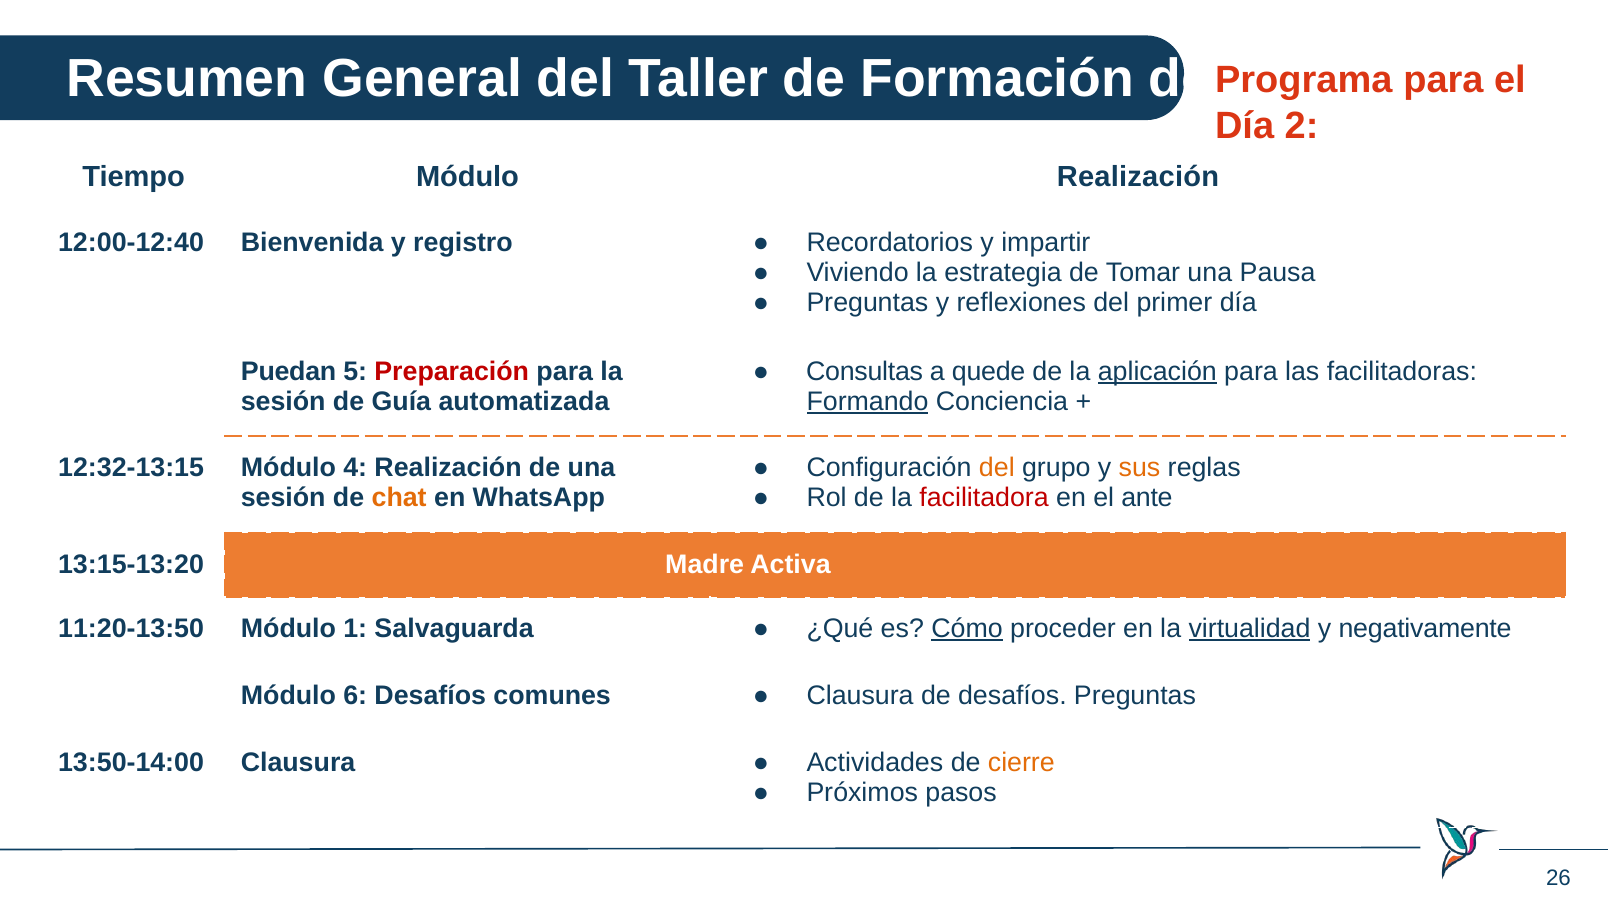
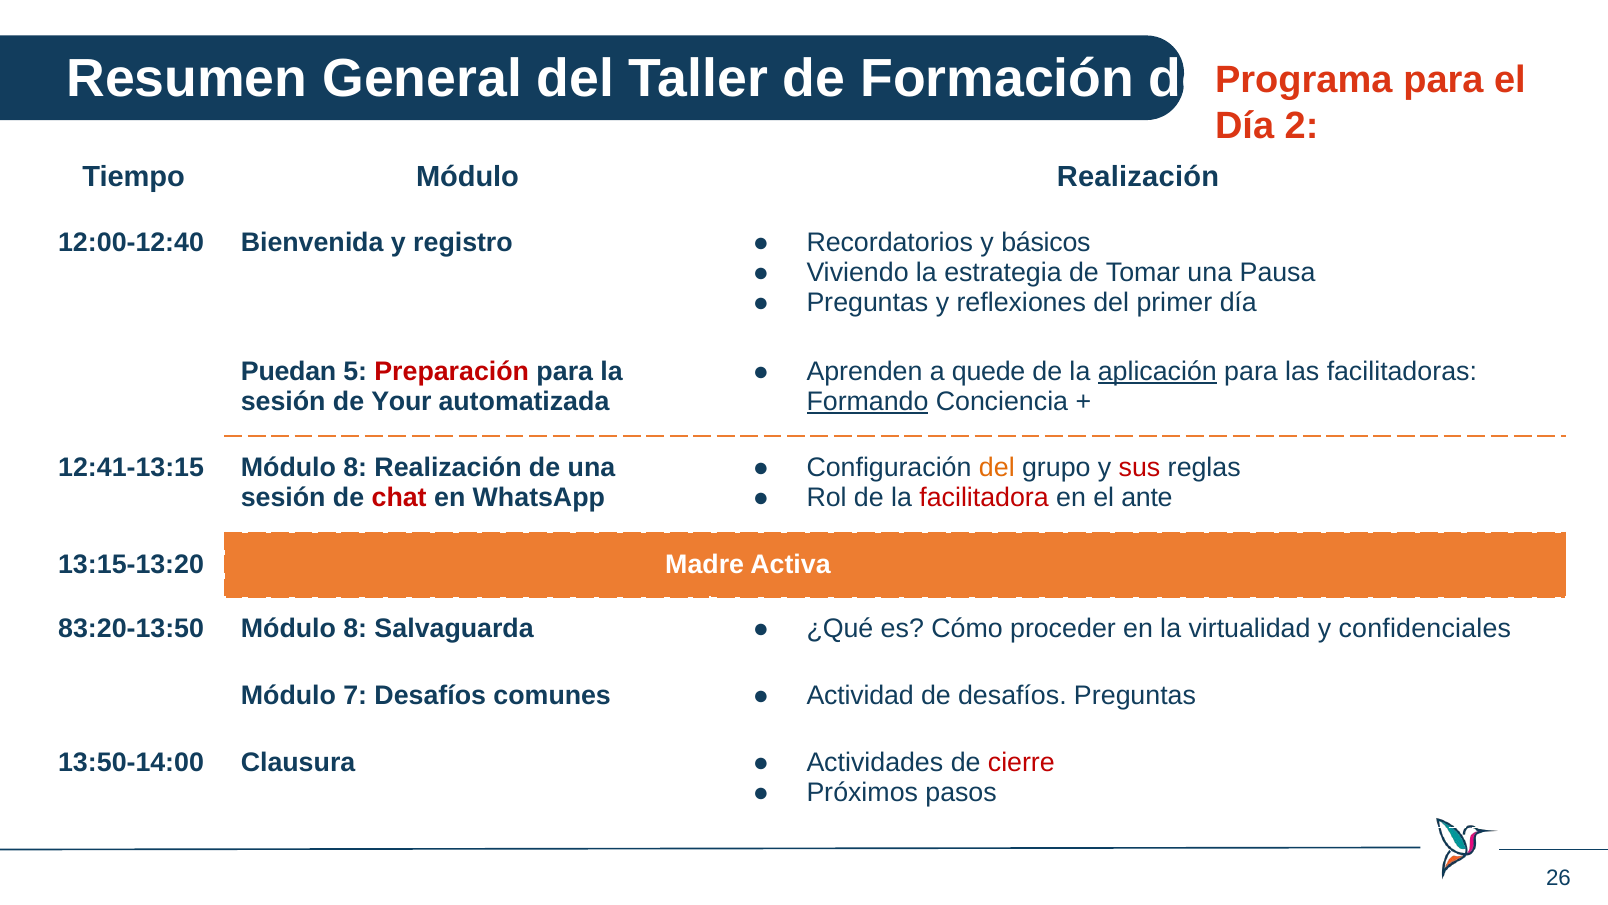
impartir: impartir -> básicos
Consultas: Consultas -> Aprenden
Guía: Guía -> Your
12:32-13:15: 12:32-13:15 -> 12:41-13:15
4 at (355, 468): 4 -> 8
sus colour: orange -> red
chat colour: orange -> red
11:20-13:50: 11:20-13:50 -> 83:20-13:50
1 at (355, 628): 1 -> 8
Cómo underline: present -> none
virtualidad underline: present -> none
negativamente: negativamente -> confidenciales
6: 6 -> 7
Clausura at (860, 695): Clausura -> Actividad
cierre colour: orange -> red
